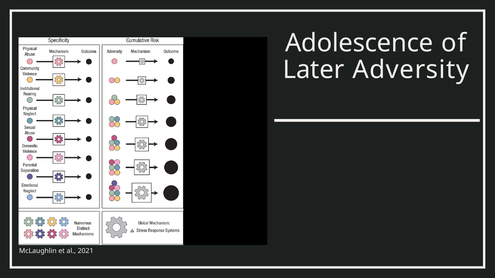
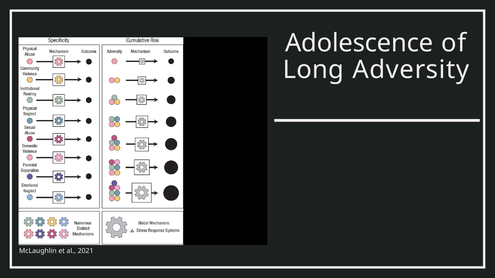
Later: Later -> Long
